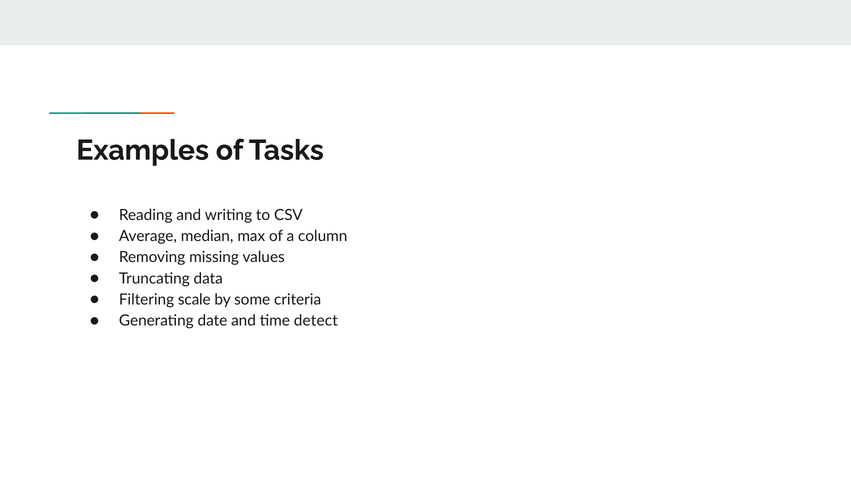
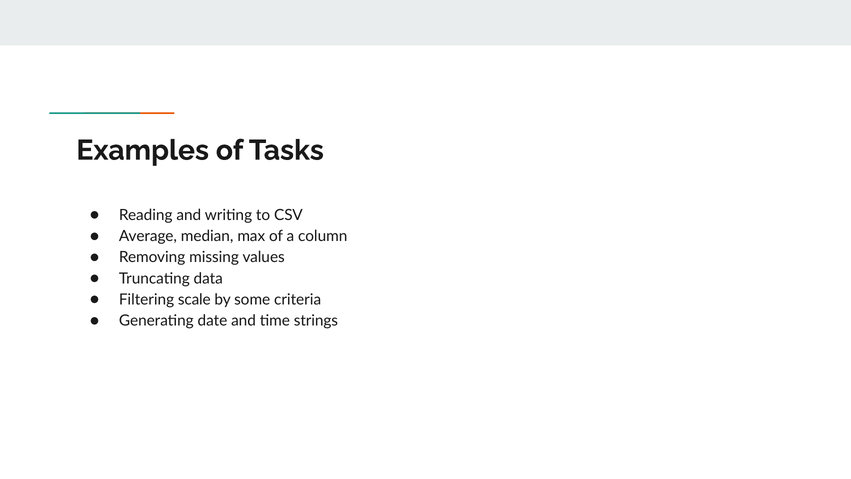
detect: detect -> strings
